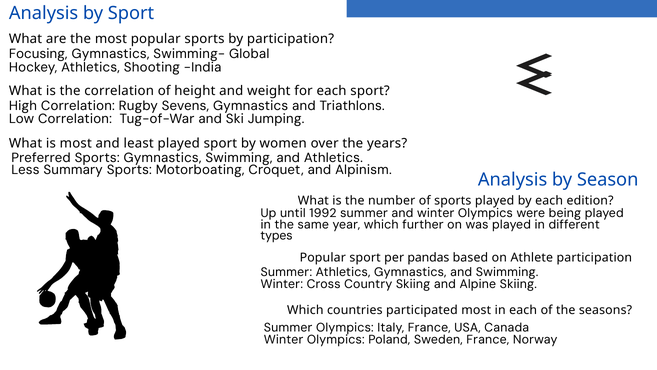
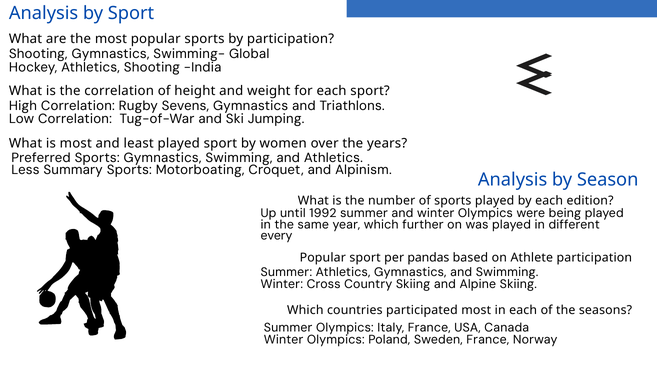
Focusing at (38, 54): Focusing -> Shooting
types: types -> every
